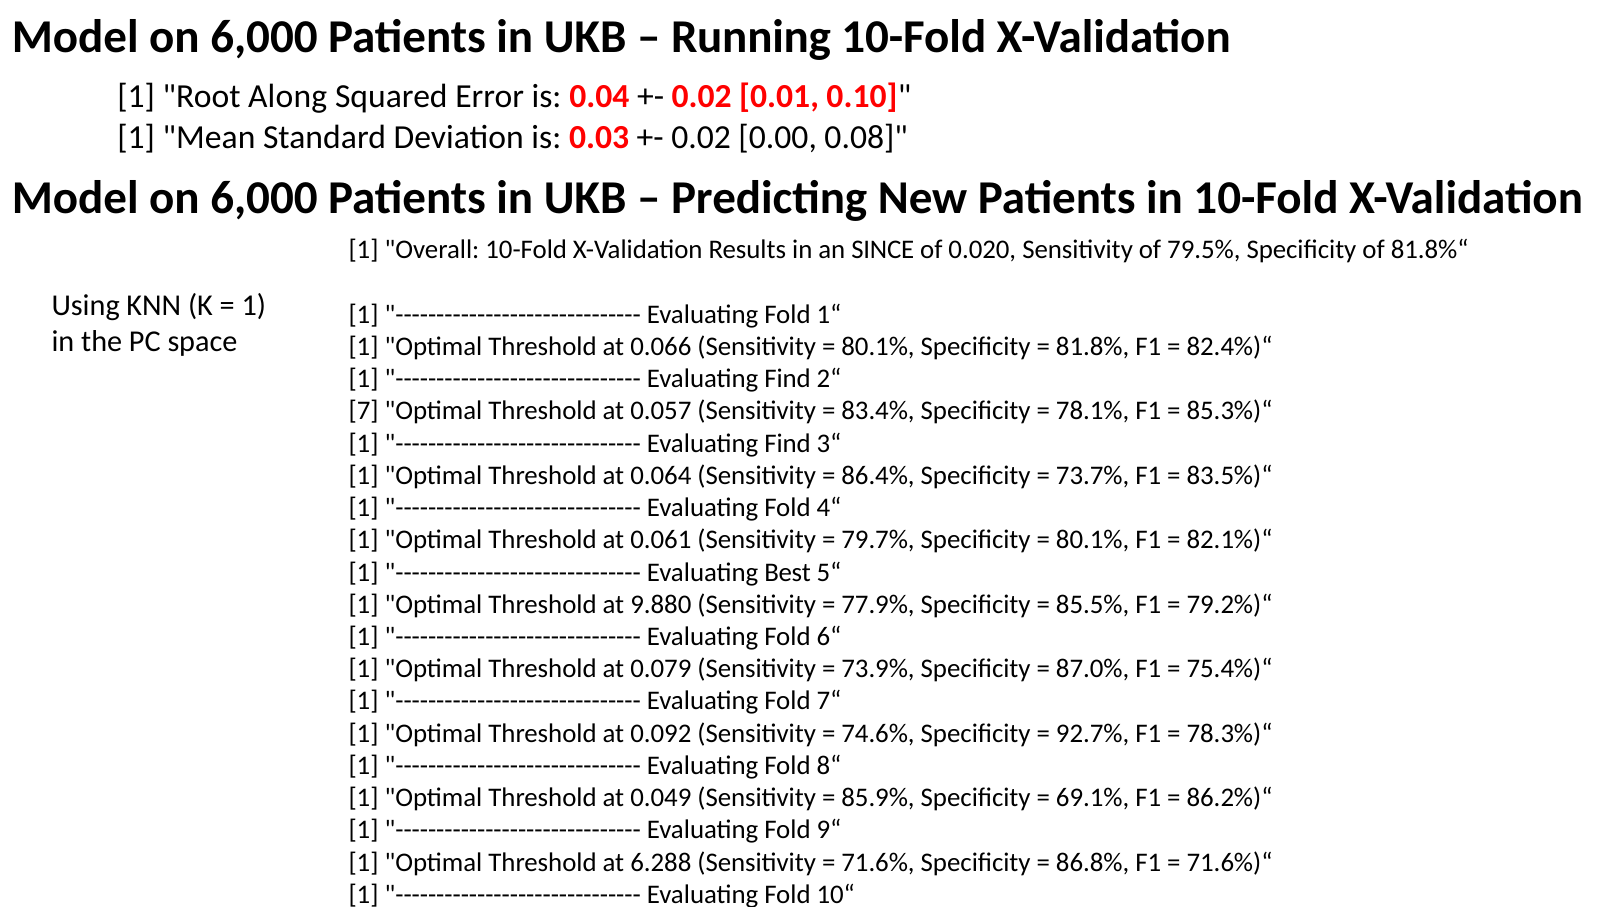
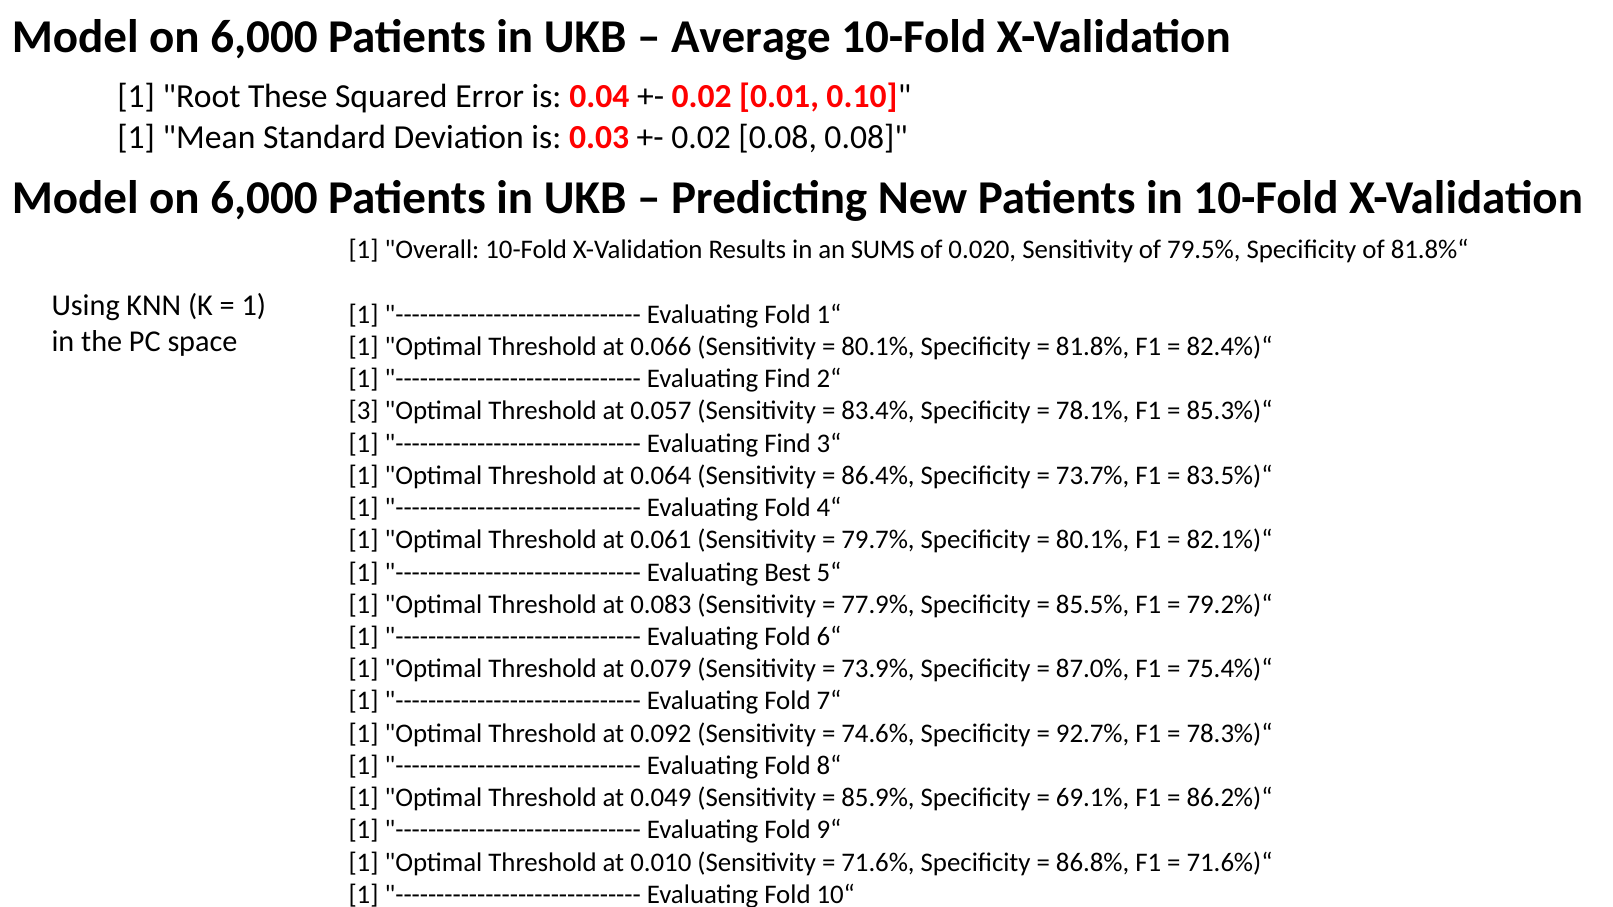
Running: Running -> Average
Along: Along -> These
0.02 0.00: 0.00 -> 0.08
SINCE: SINCE -> SUMS
7: 7 -> 3
9.880: 9.880 -> 0.083
6.288: 6.288 -> 0.010
